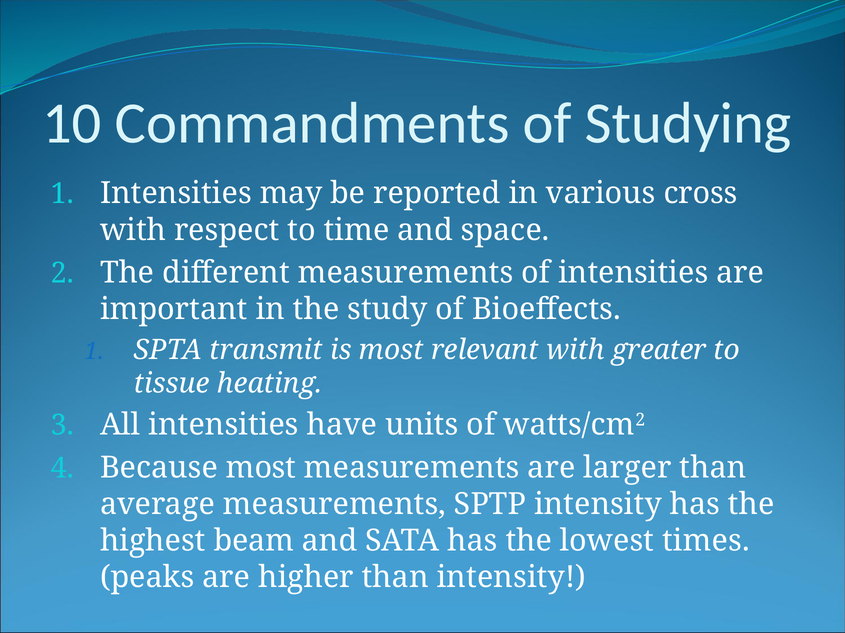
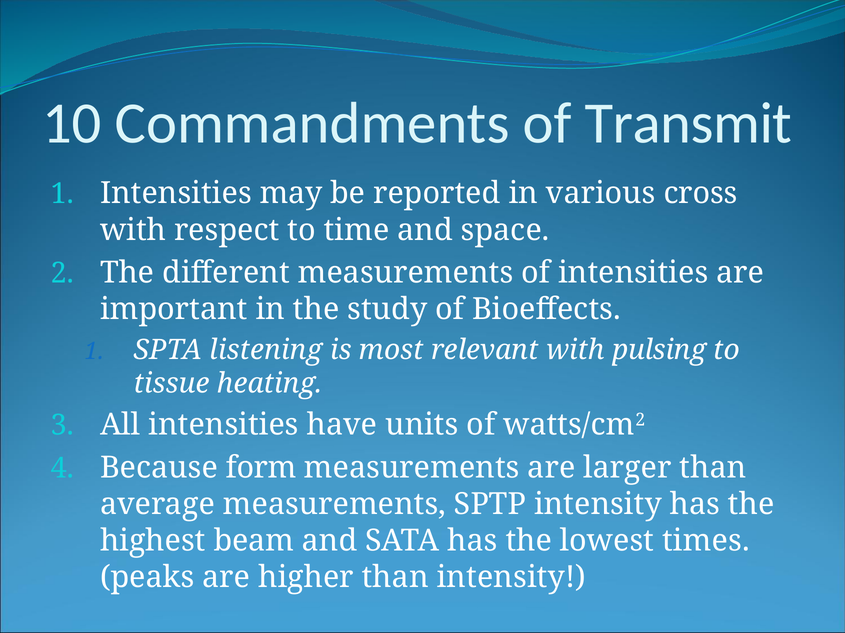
Studying: Studying -> Transmit
transmit: transmit -> listening
greater: greater -> pulsing
Because most: most -> form
